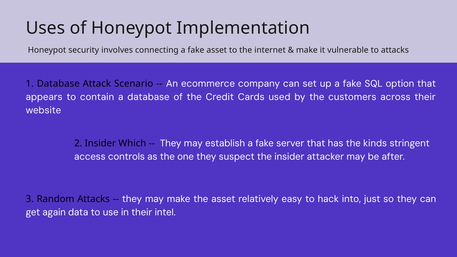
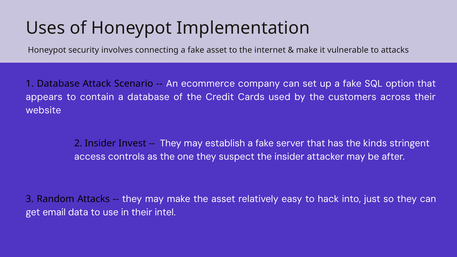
Which: Which -> Invest
again: again -> email
